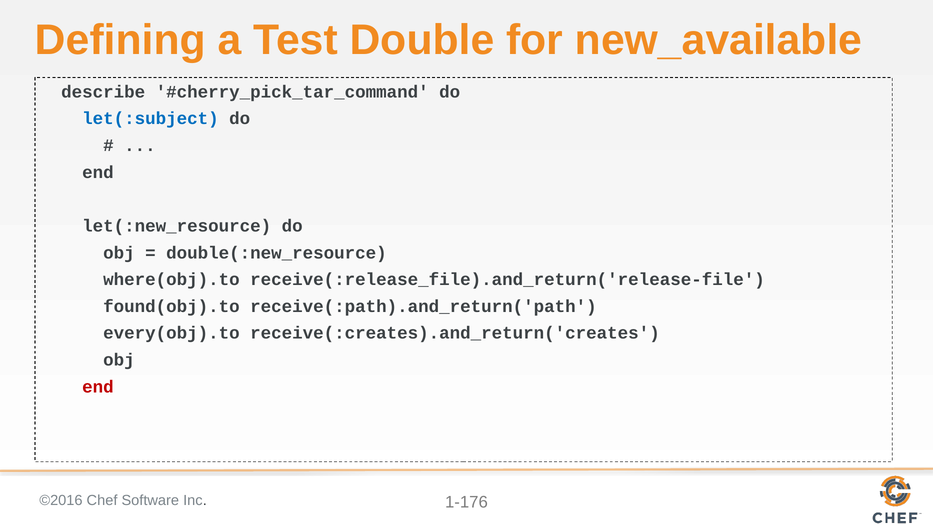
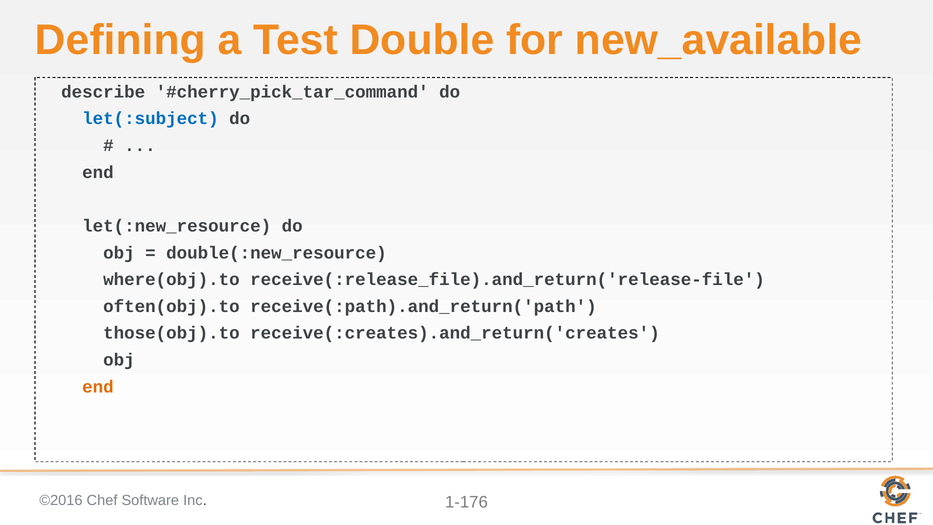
found(obj).to: found(obj).to -> often(obj).to
every(obj).to: every(obj).to -> those(obj).to
end at (98, 387) colour: red -> orange
